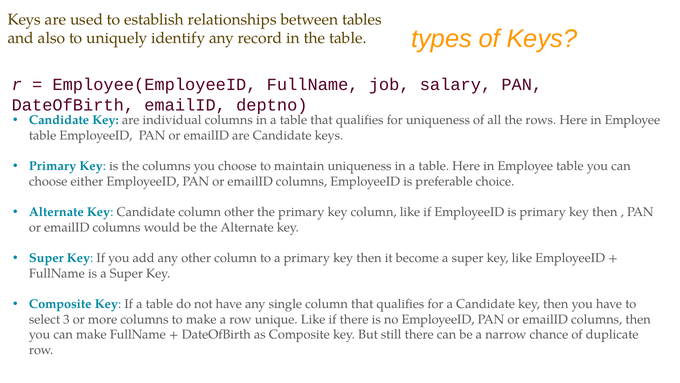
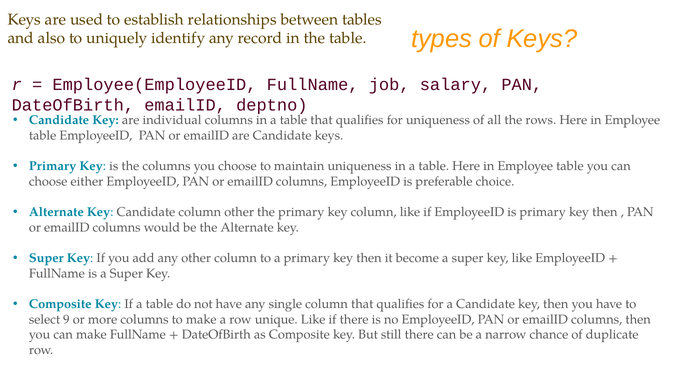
3: 3 -> 9
